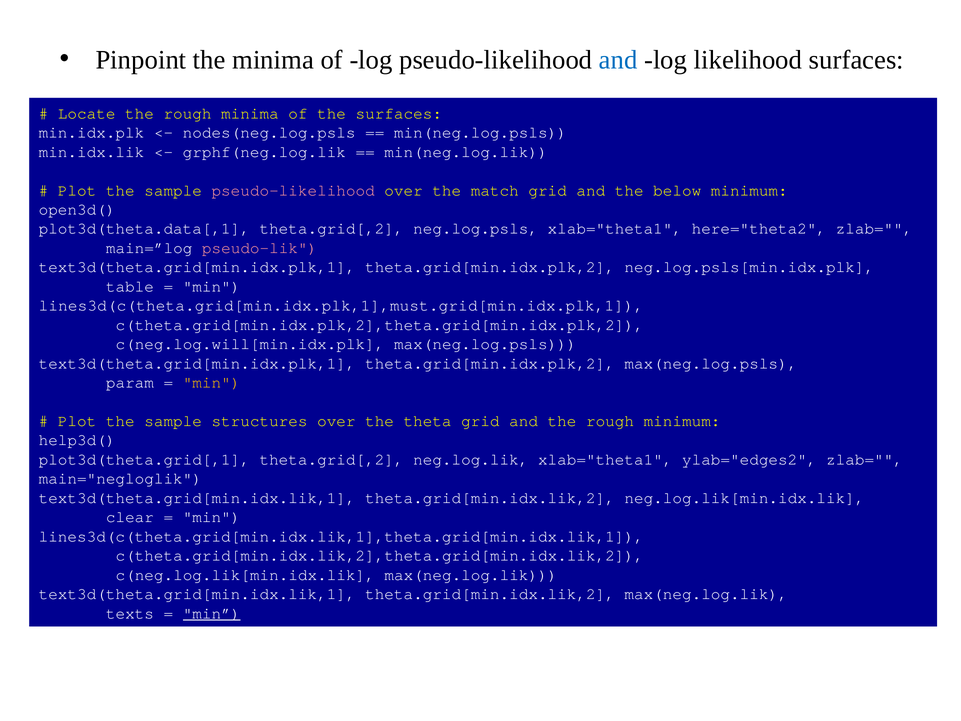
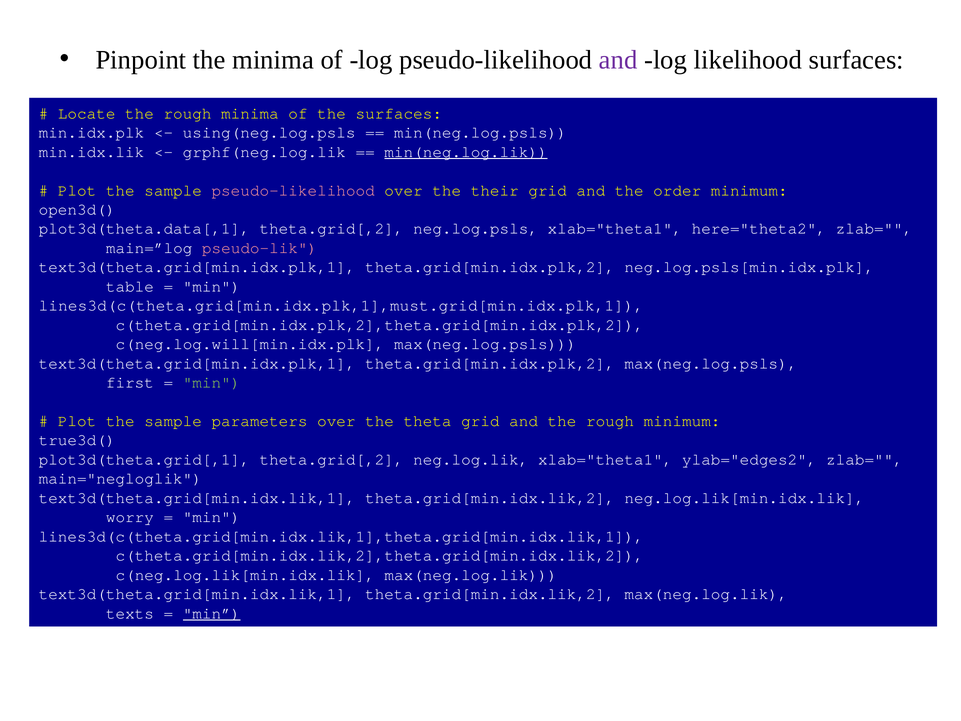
and at (618, 60) colour: blue -> purple
nodes(neg.log.psls: nodes(neg.log.psls -> using(neg.log.psls
min(neg.log.lik underline: none -> present
match: match -> their
below: below -> order
param: param -> first
min at (212, 382) colour: yellow -> light green
structures: structures -> parameters
help3d(: help3d( -> true3d(
clear: clear -> worry
